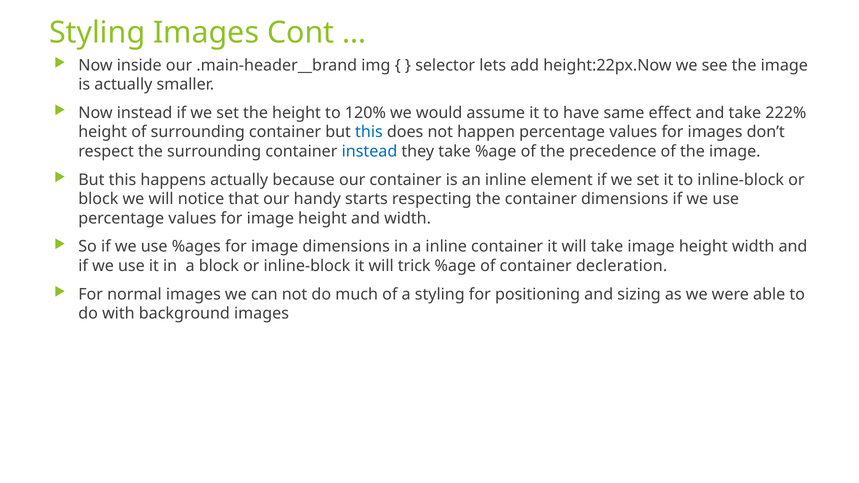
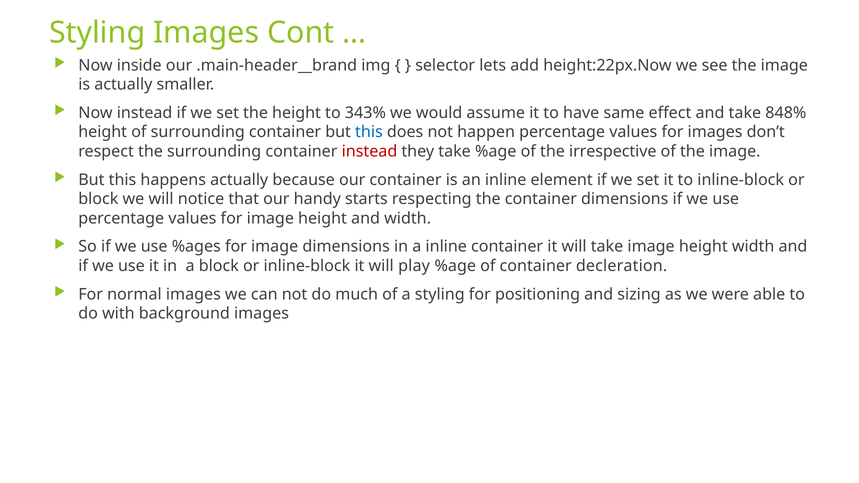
120%: 120% -> 343%
222%: 222% -> 848%
instead at (369, 152) colour: blue -> red
precedence: precedence -> irrespective
trick: trick -> play
